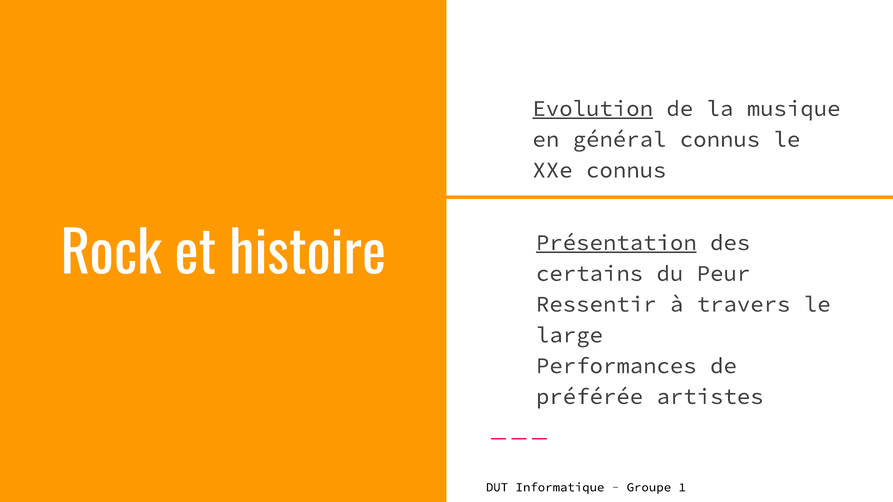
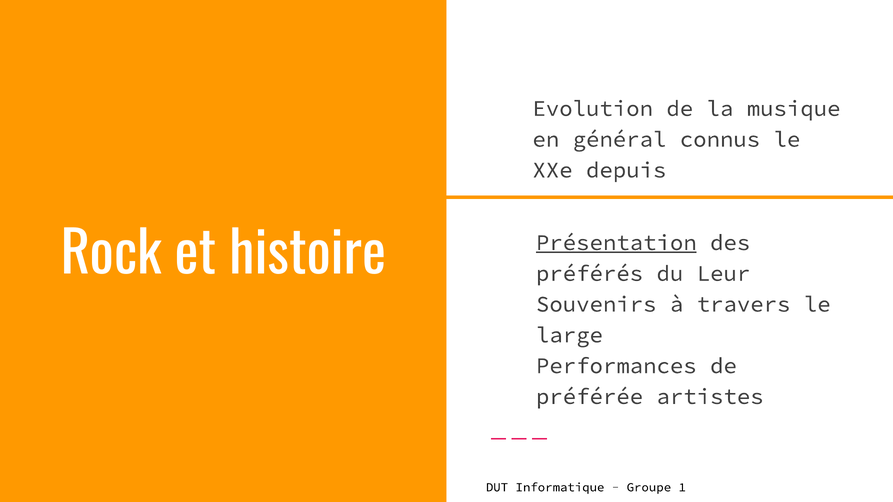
Evolution underline: present -> none
XXe connus: connus -> depuis
certains: certains -> préférés
Peur: Peur -> Leur
Ressentir: Ressentir -> Souvenirs
